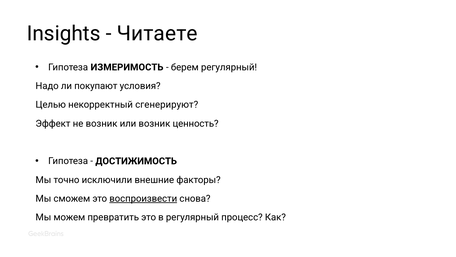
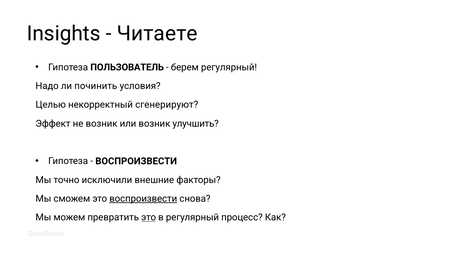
ИЗМЕРИМОСТЬ: ИЗМЕРИМОСТЬ -> ПОЛЬЗОВАТЕЛЬ
покупают: покупают -> починить
ценность: ценность -> улучшить
ДОСТИЖИМОСТЬ at (136, 161): ДОСТИЖИМОСТЬ -> ВОСПРОИЗВЕСТИ
это at (149, 217) underline: none -> present
